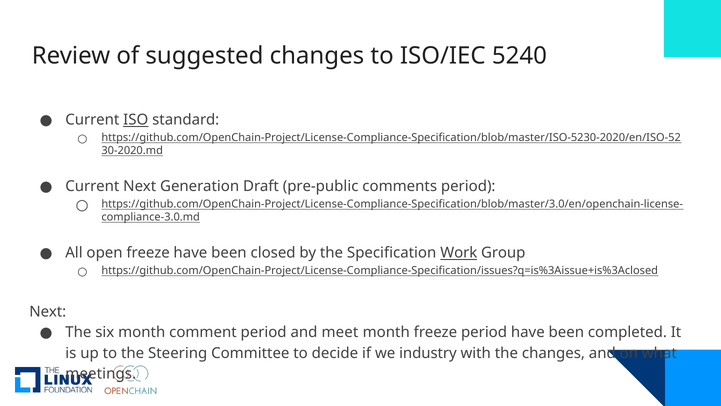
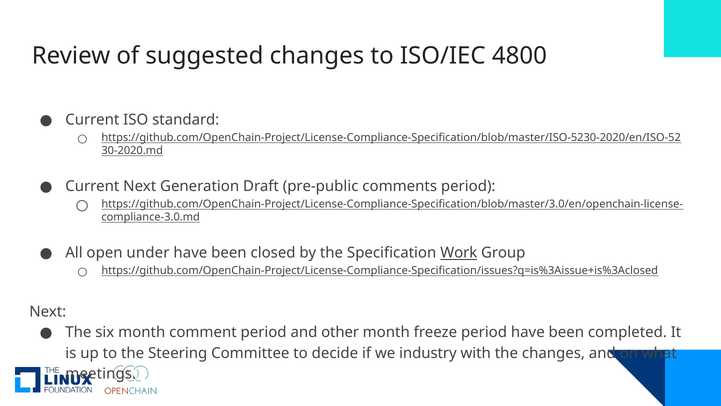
5240: 5240 -> 4800
ISO underline: present -> none
open freeze: freeze -> under
meet: meet -> other
